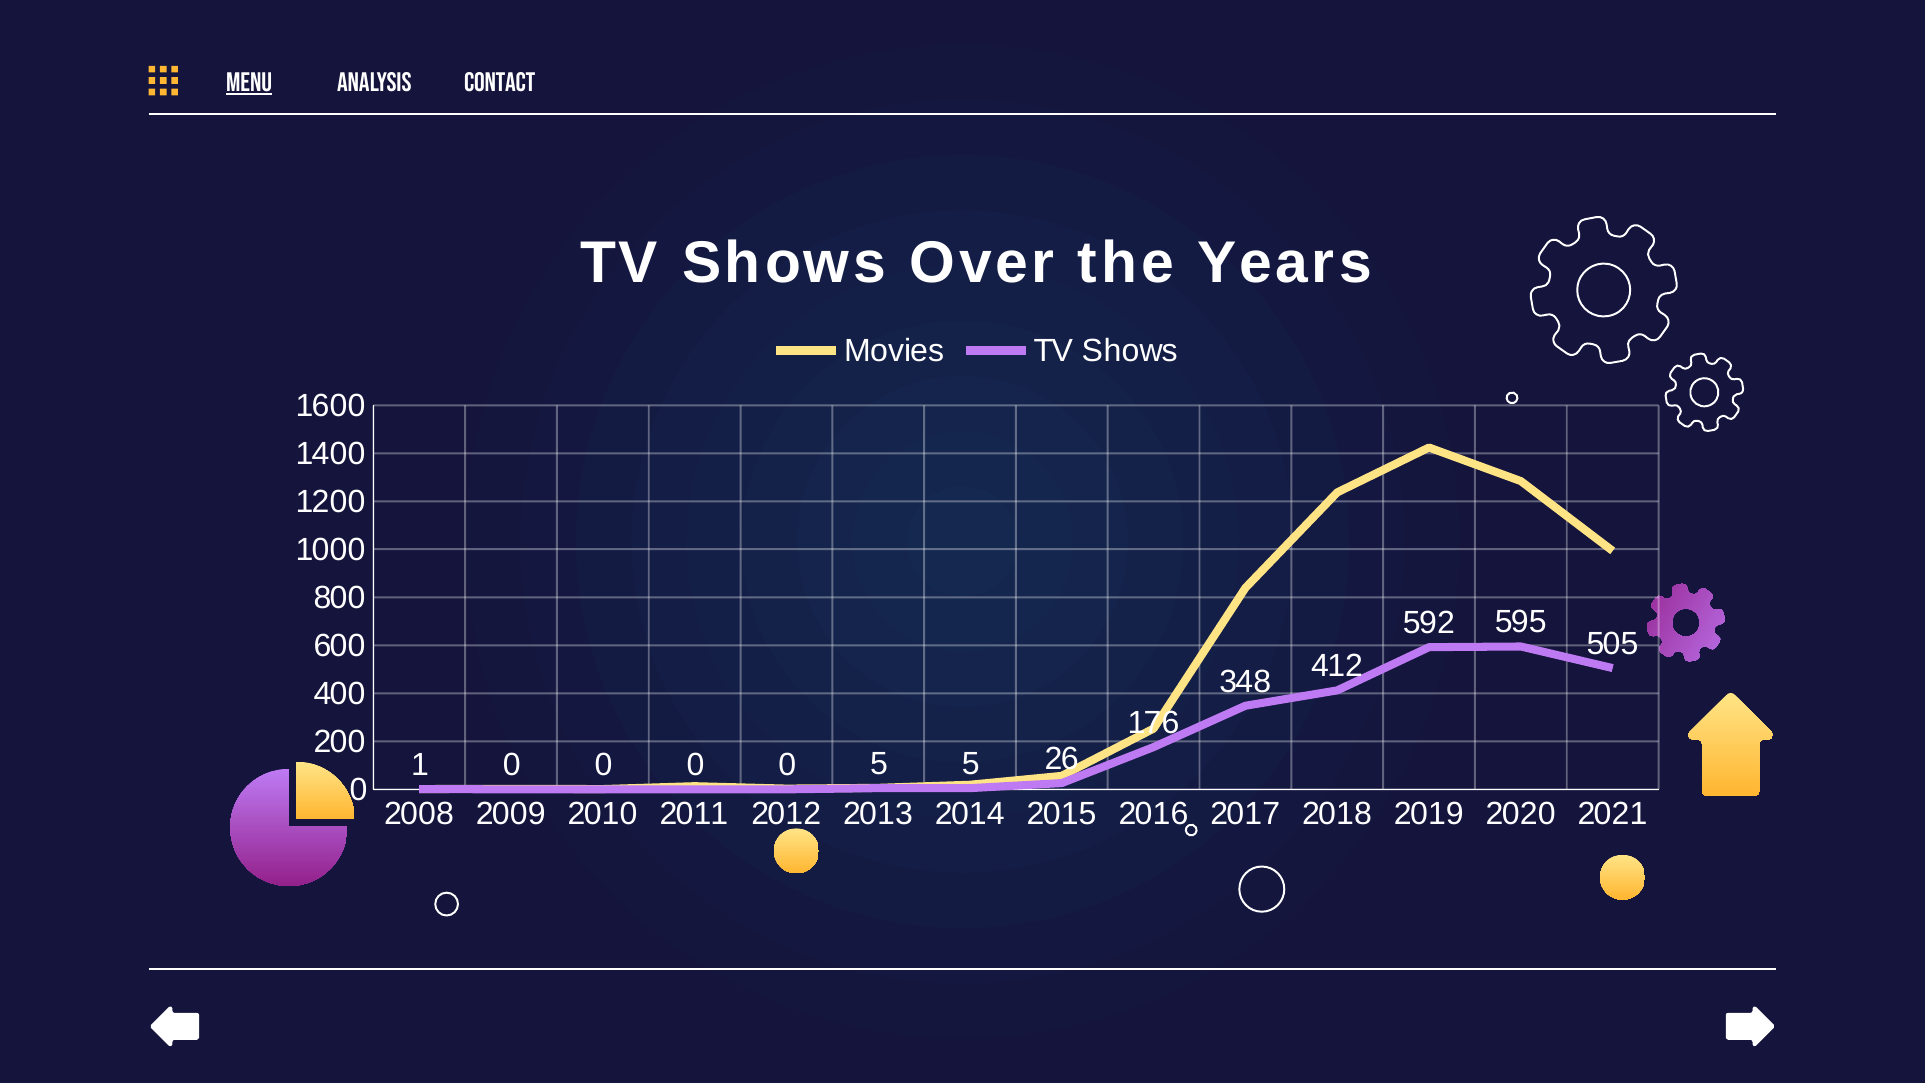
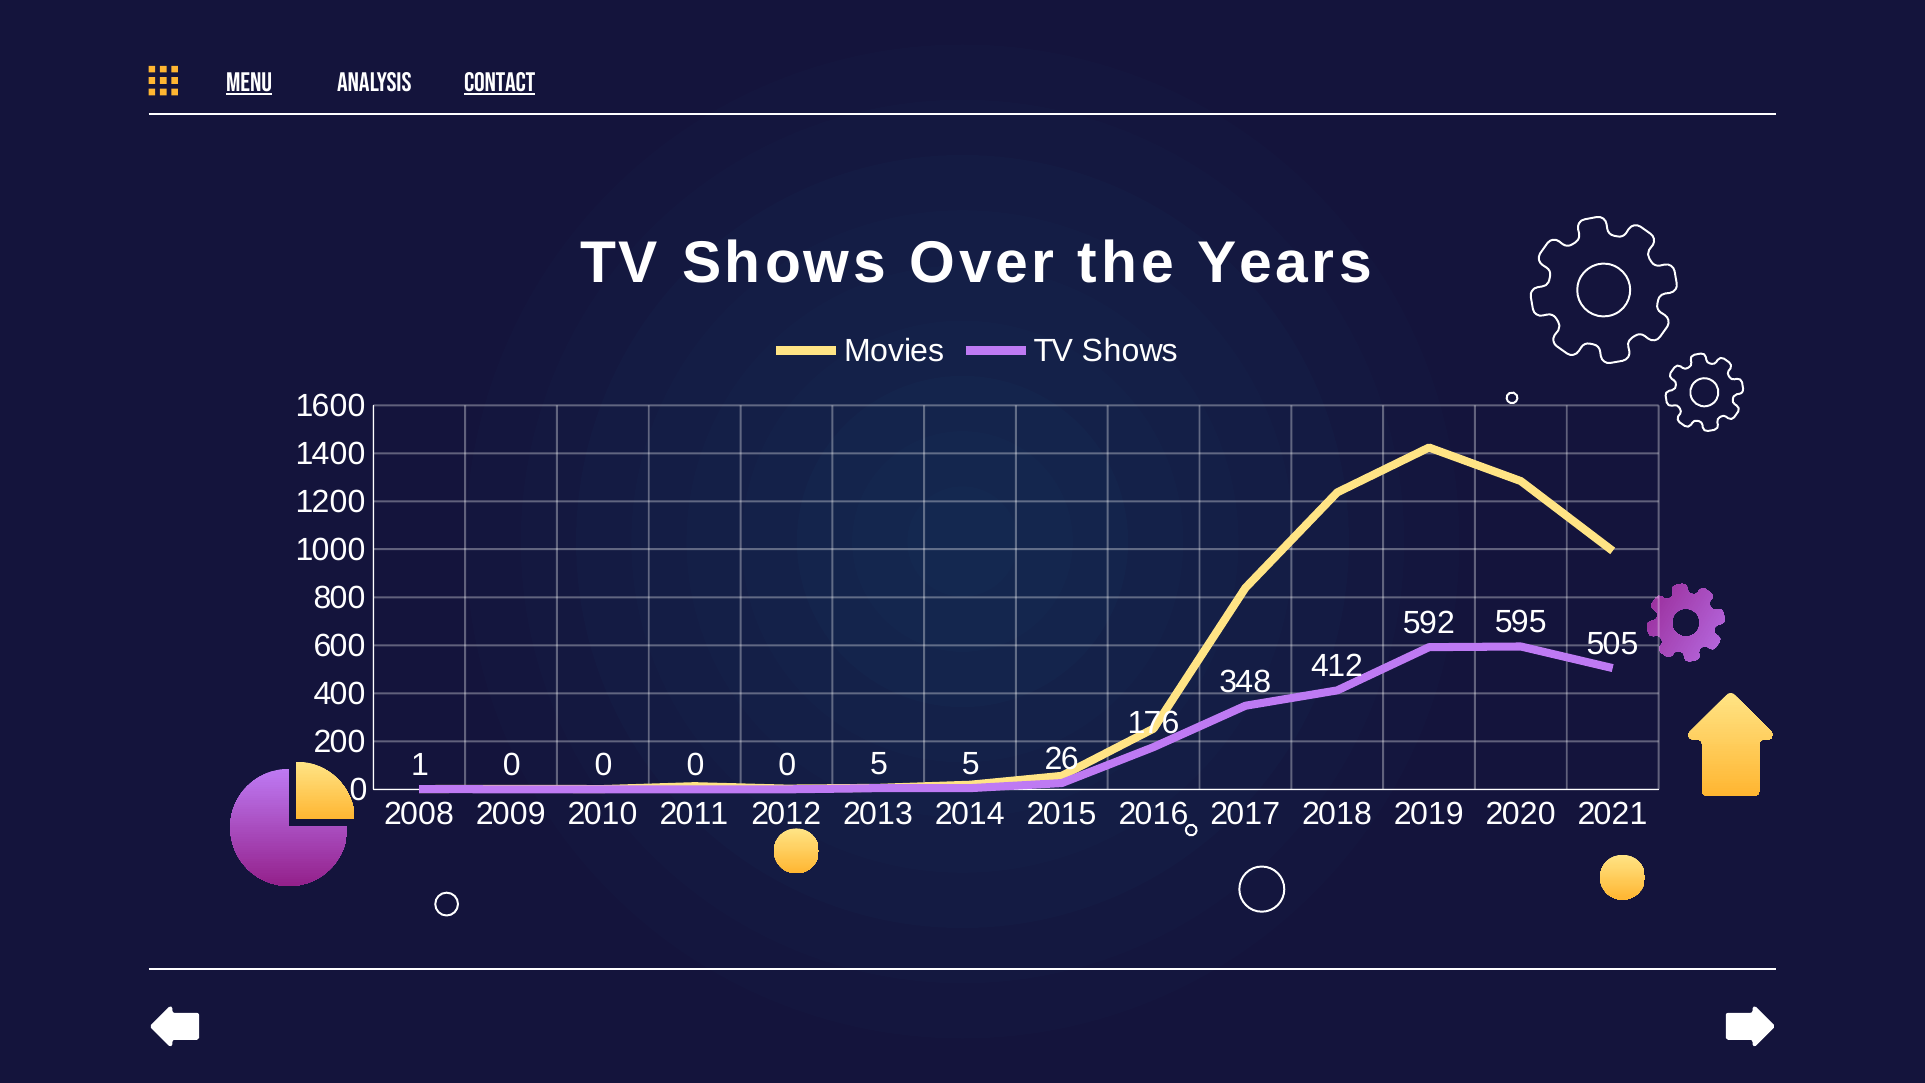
CONTACT underline: none -> present
